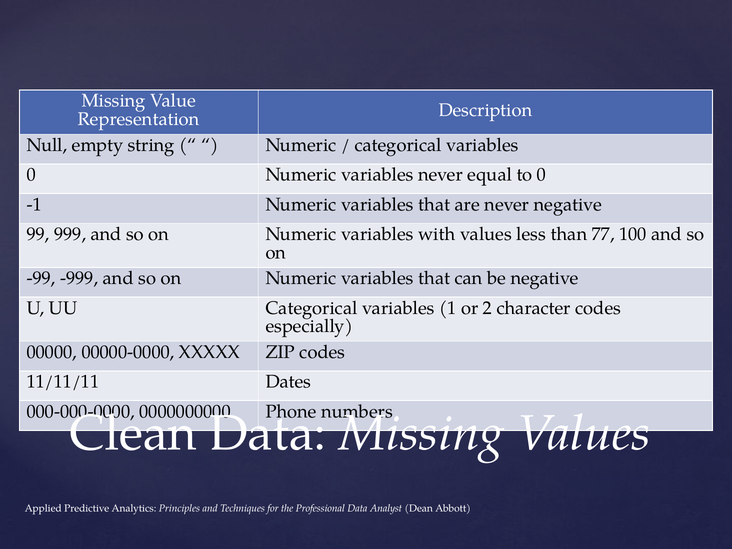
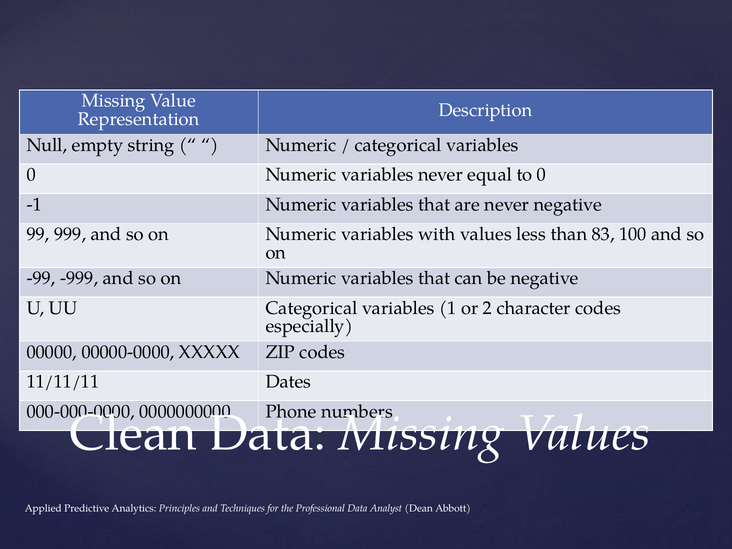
77: 77 -> 83
